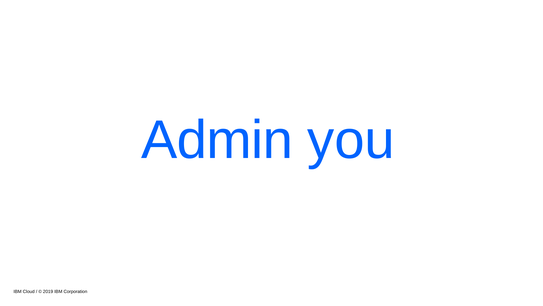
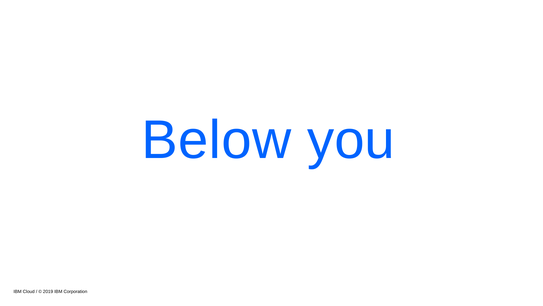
Admin: Admin -> Below
